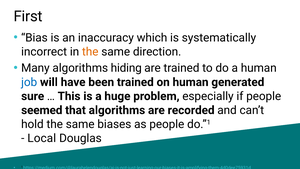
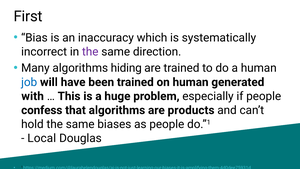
the at (90, 52) colour: orange -> purple
sure: sure -> with
seemed: seemed -> confess
recorded: recorded -> products
